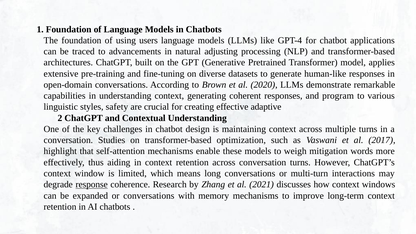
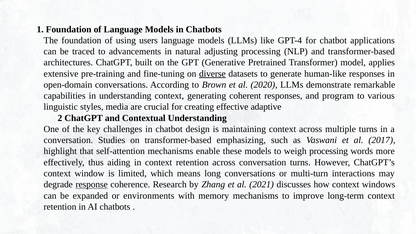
diverse underline: none -> present
safety: safety -> media
optimization: optimization -> emphasizing
weigh mitigation: mitigation -> processing
or conversations: conversations -> environments
